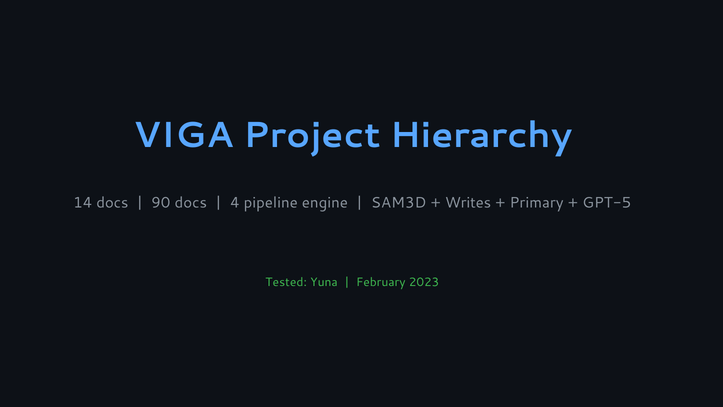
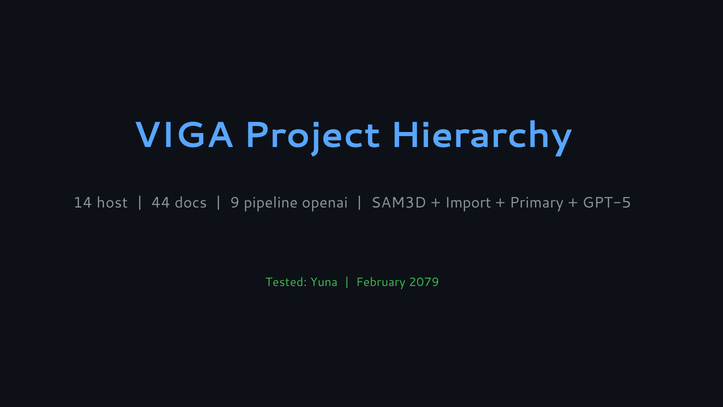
14 docs: docs -> host
90: 90 -> 44
4: 4 -> 9
engine: engine -> openai
Writes: Writes -> Import
2023: 2023 -> 2079
